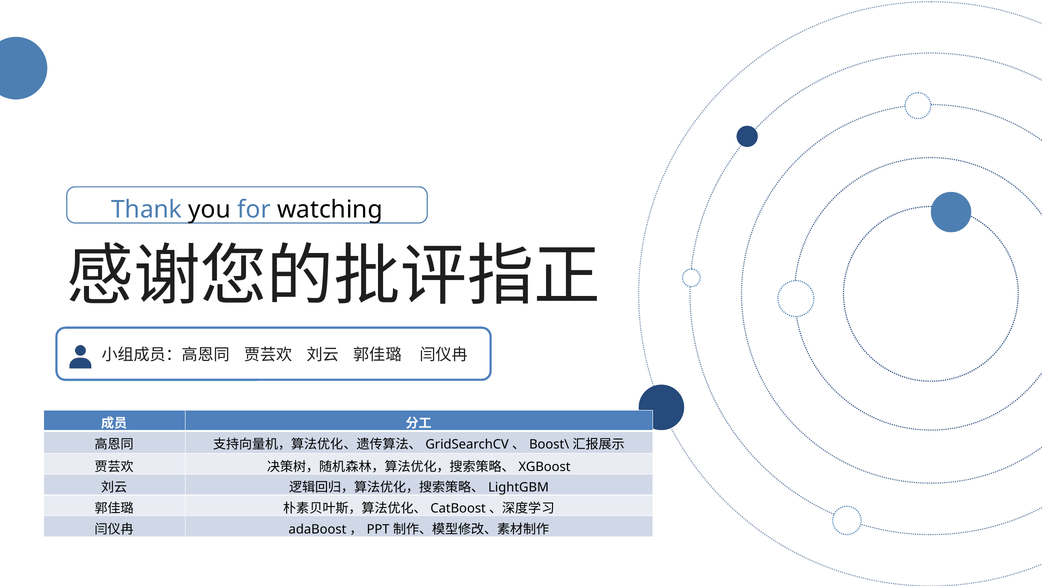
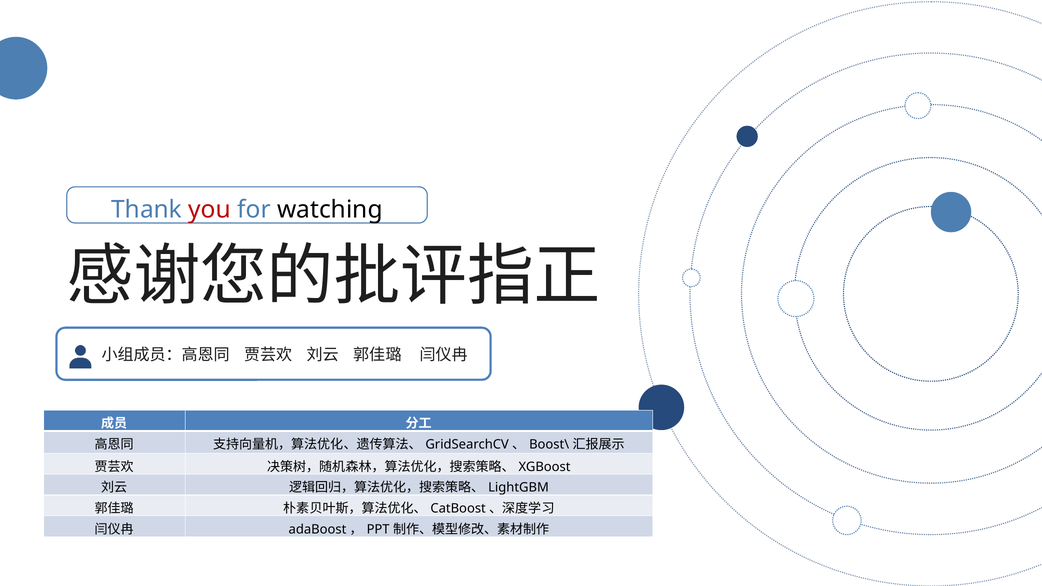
you colour: black -> red
